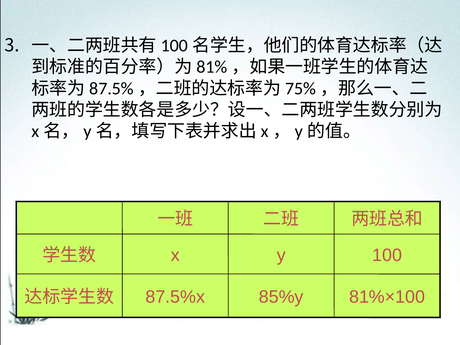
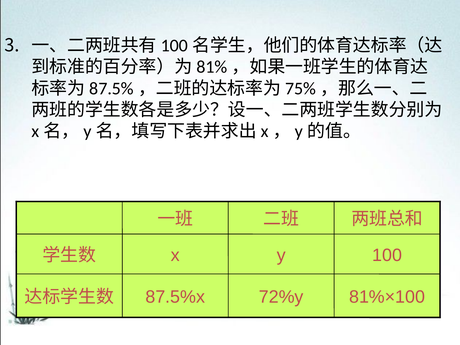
85%y: 85%y -> 72%y
